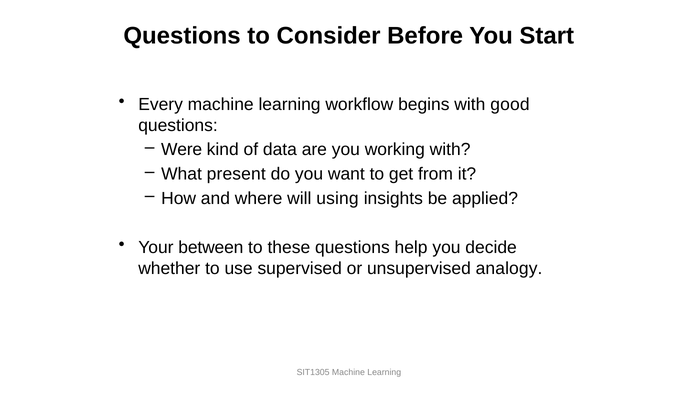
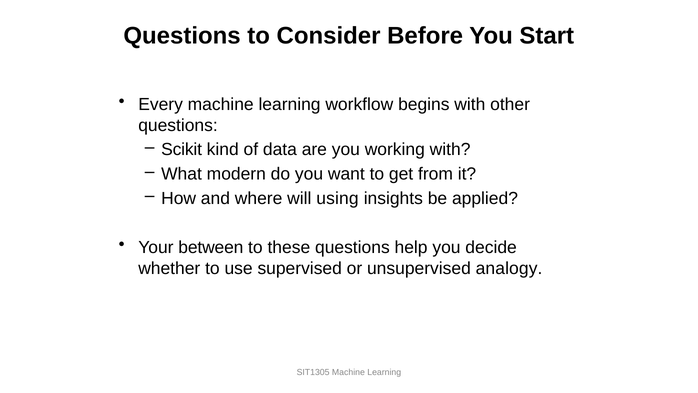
good: good -> other
Were: Were -> Scikit
present: present -> modern
